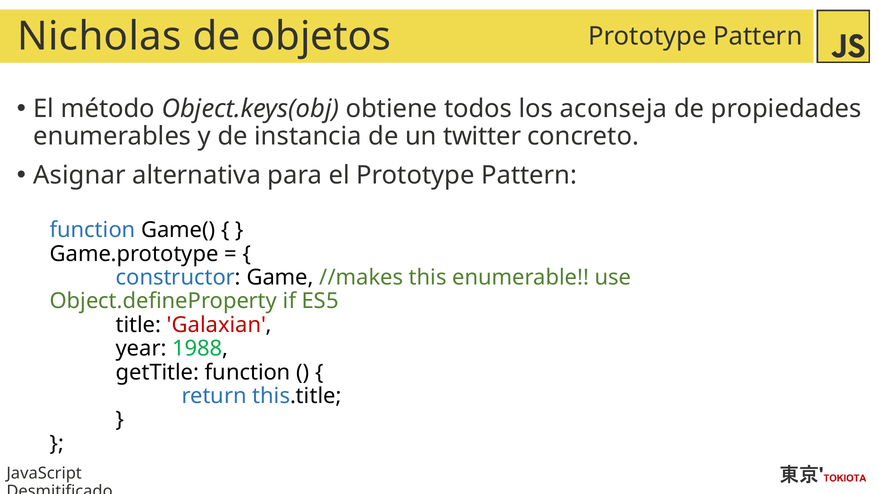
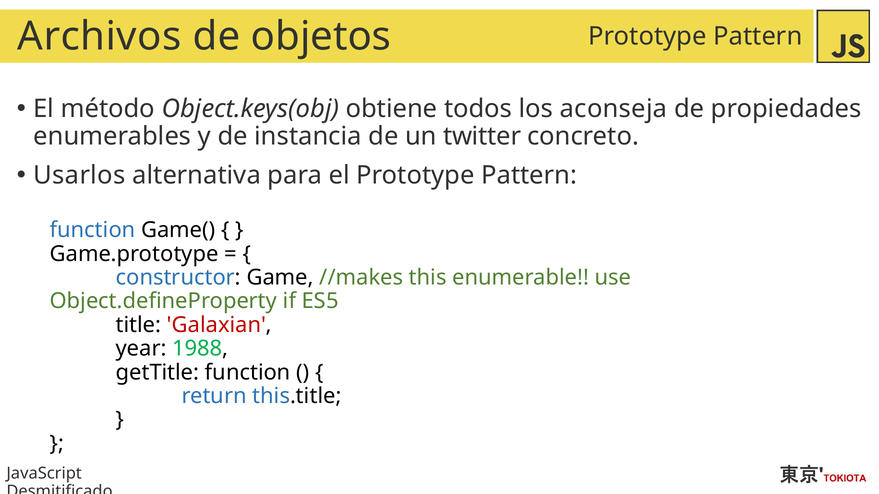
Nicholas: Nicholas -> Archivos
Asignar: Asignar -> Usarlos
